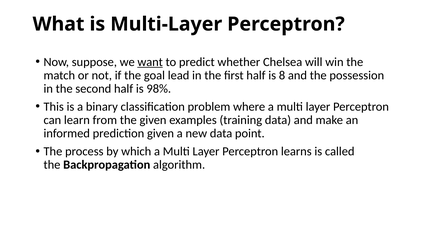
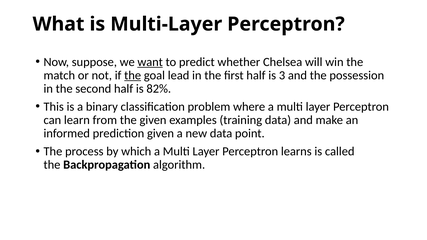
the at (133, 75) underline: none -> present
8: 8 -> 3
98%: 98% -> 82%
